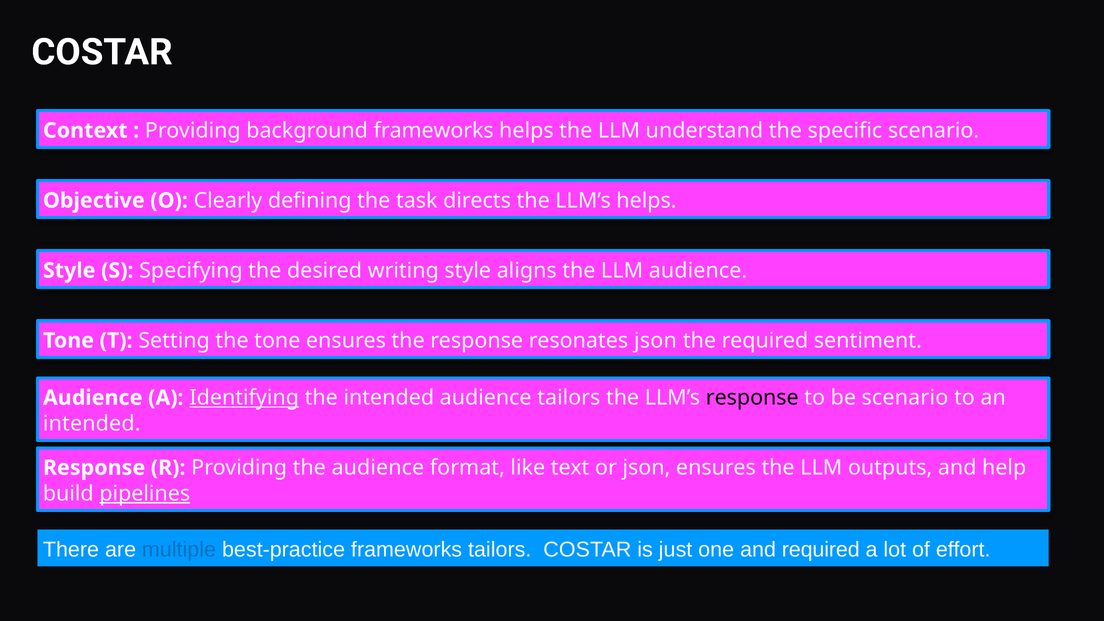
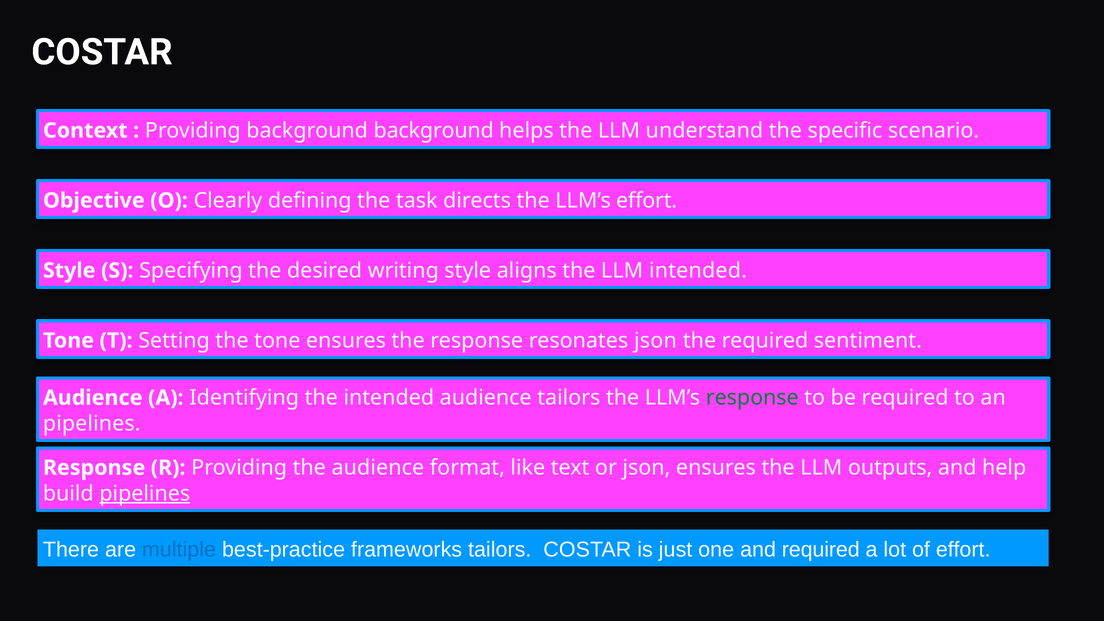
background frameworks: frameworks -> background
LLM’s helps: helps -> effort
LLM audience: audience -> intended
Identifying underline: present -> none
response at (752, 398) colour: black -> green
be scenario: scenario -> required
intended at (92, 424): intended -> pipelines
